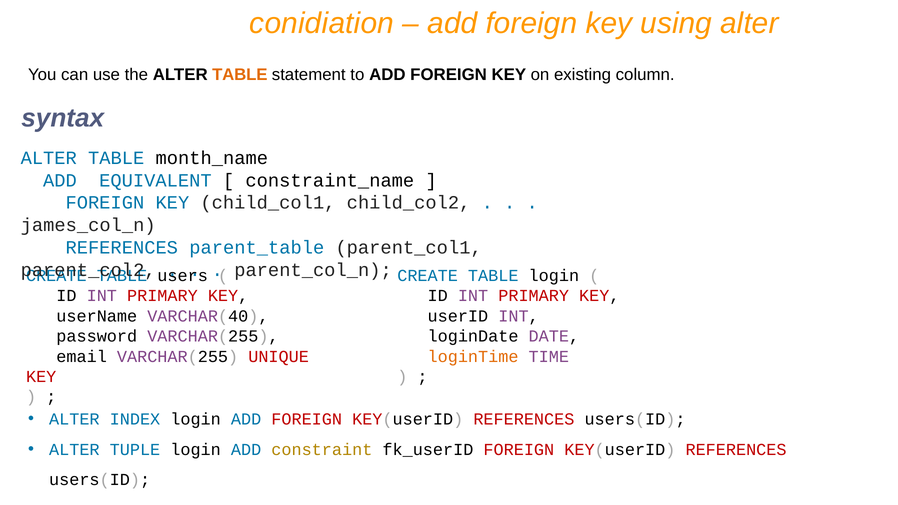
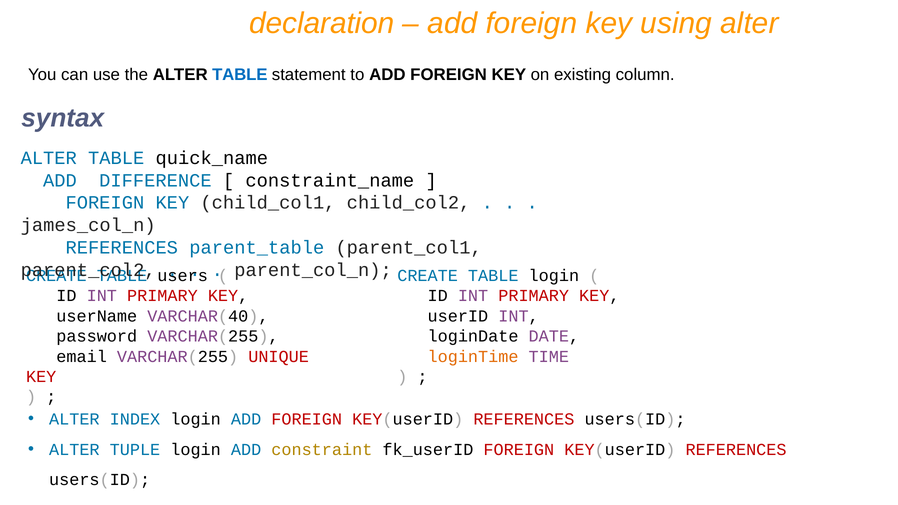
conidiation: conidiation -> declaration
TABLE at (240, 75) colour: orange -> blue
month_name: month_name -> quick_name
EQUIVALENT: EQUIVALENT -> DIFFERENCE
